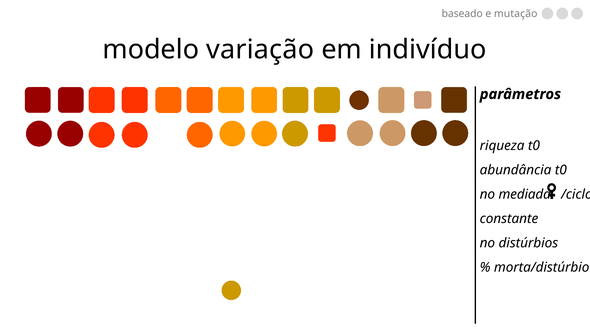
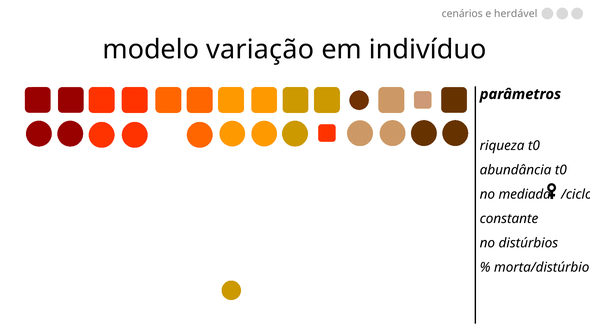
baseado: baseado -> cenários
mutação: mutação -> herdável
